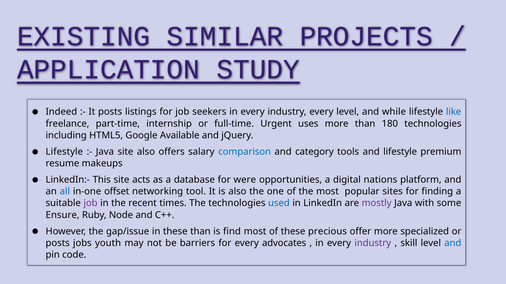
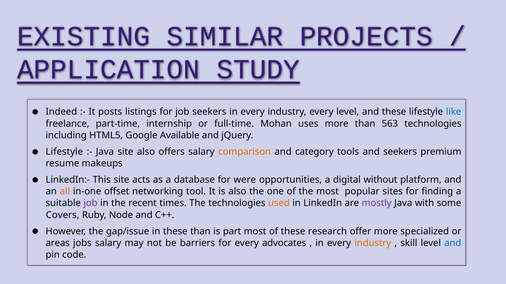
and while: while -> these
Urgent: Urgent -> Mohan
180: 180 -> 563
comparison colour: blue -> orange
and lifestyle: lifestyle -> seekers
nations: nations -> without
all colour: blue -> orange
used colour: blue -> orange
Ensure: Ensure -> Covers
find: find -> part
precious: precious -> research
posts at (58, 244): posts -> areas
jobs youth: youth -> salary
industry at (373, 244) colour: purple -> orange
